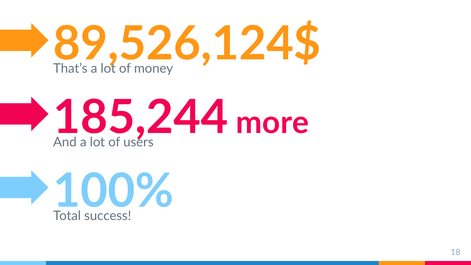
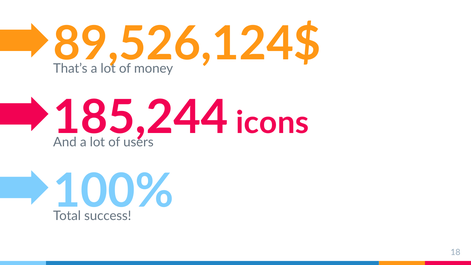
more: more -> icons
